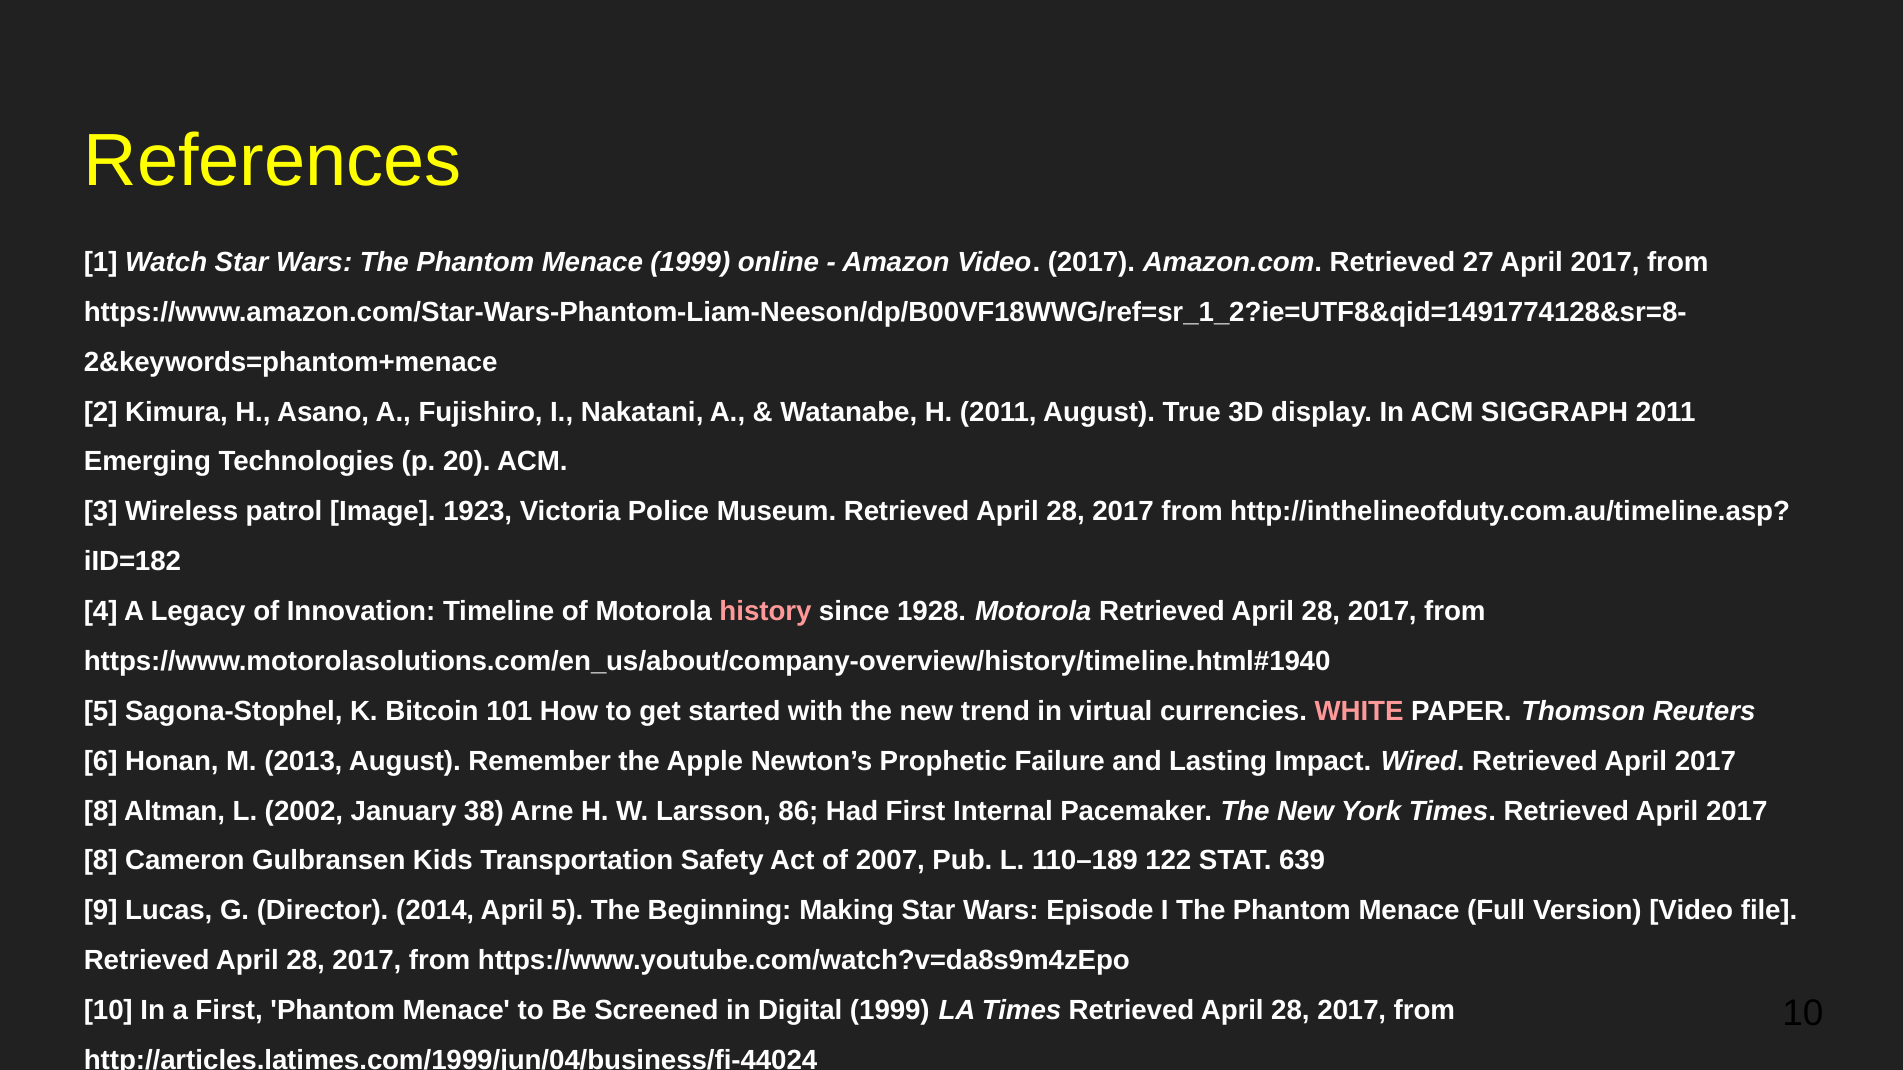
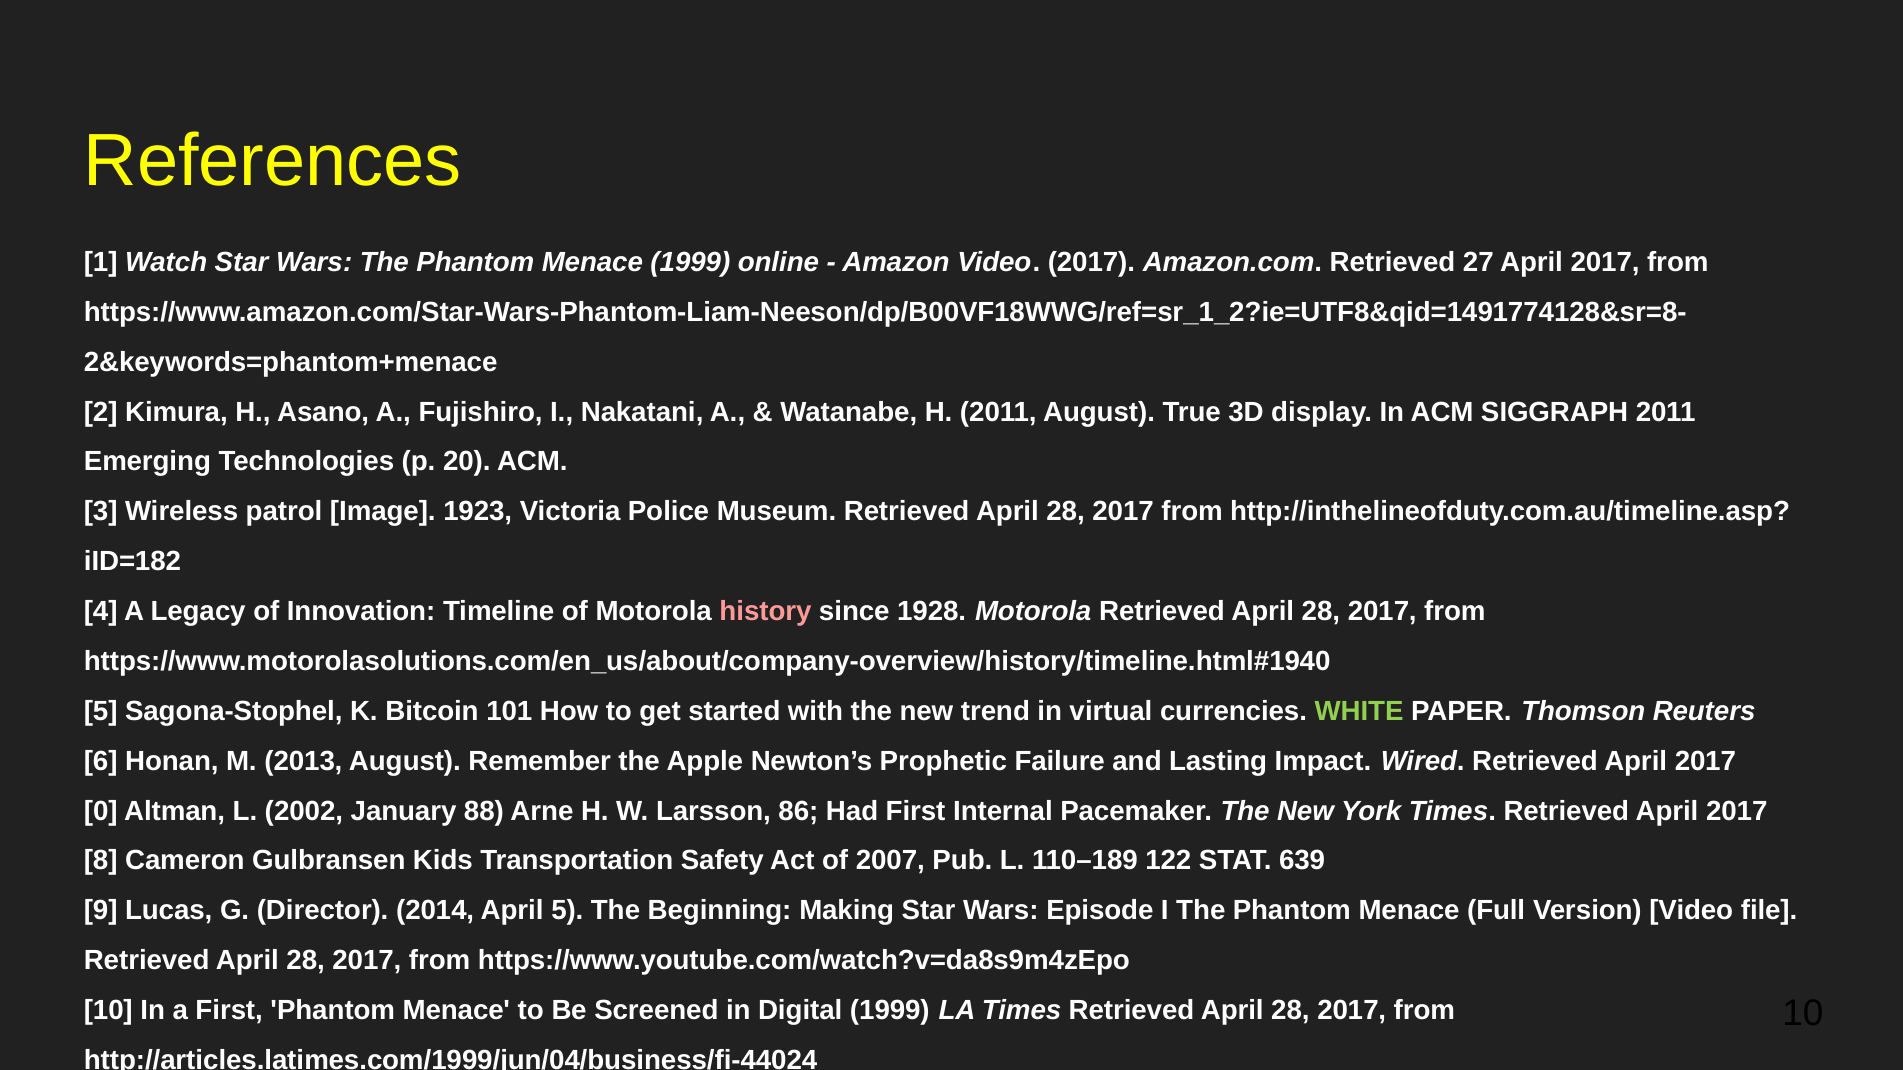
WHITE colour: pink -> light green
8 at (101, 811): 8 -> 0
38: 38 -> 88
